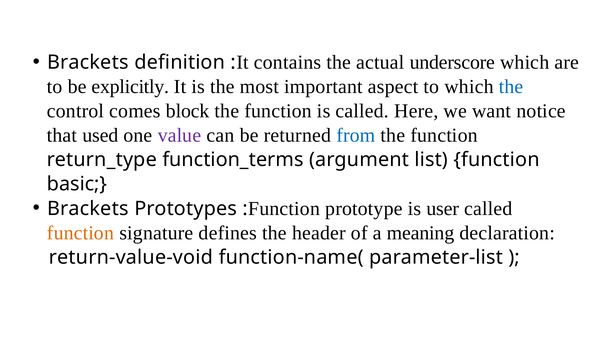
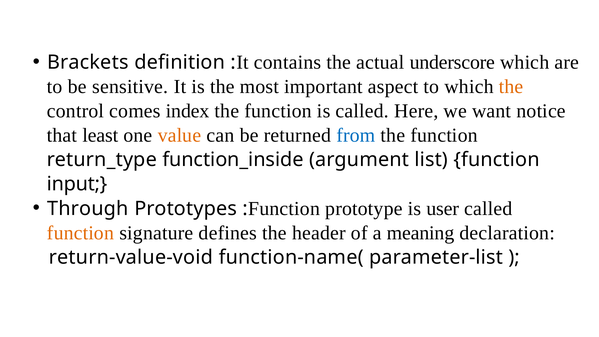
explicitly: explicitly -> sensitive
the at (511, 87) colour: blue -> orange
block: block -> index
used: used -> least
value colour: purple -> orange
function_terms: function_terms -> function_inside
basic: basic -> input
Brackets at (88, 208): Brackets -> Through
